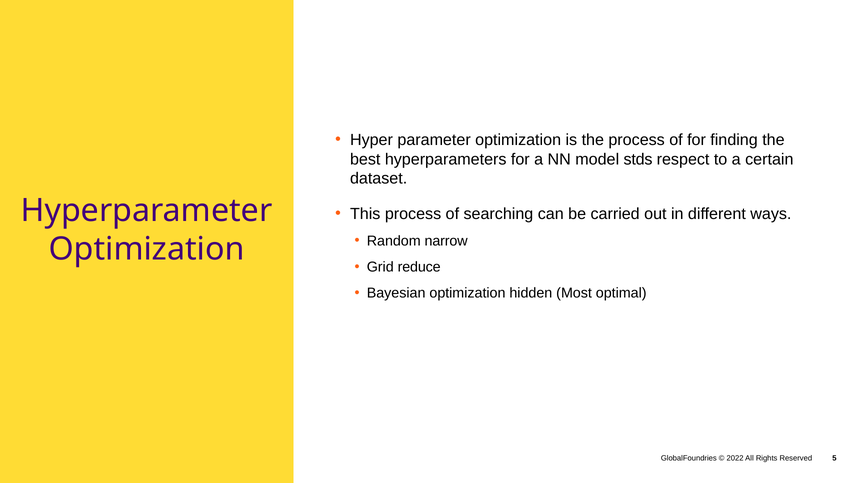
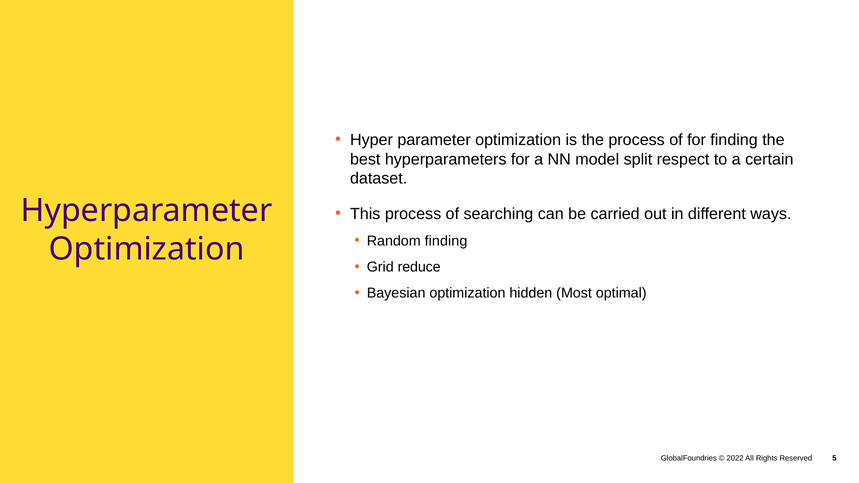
stds: stds -> split
Random narrow: narrow -> finding
